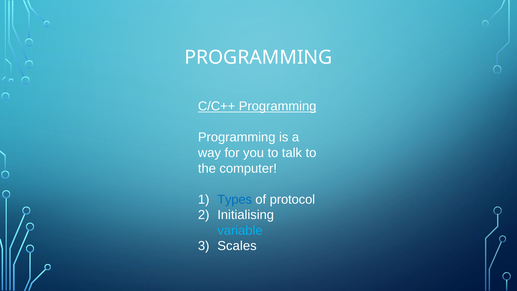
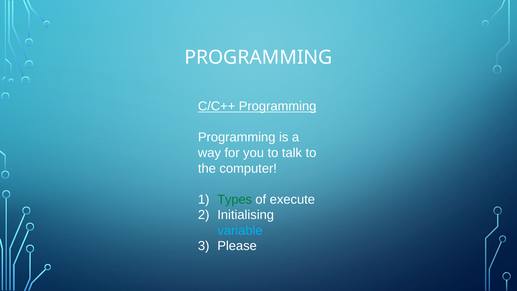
Types colour: blue -> green
protocol: protocol -> execute
Scales: Scales -> Please
